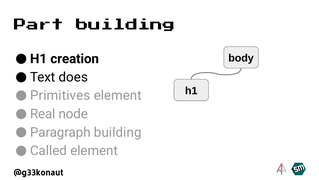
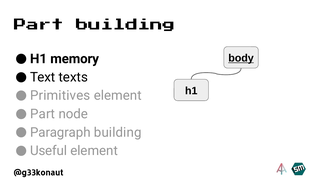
creation: creation -> memory
body underline: none -> present
does: does -> texts
Real at (43, 114): Real -> Part
Called: Called -> Useful
